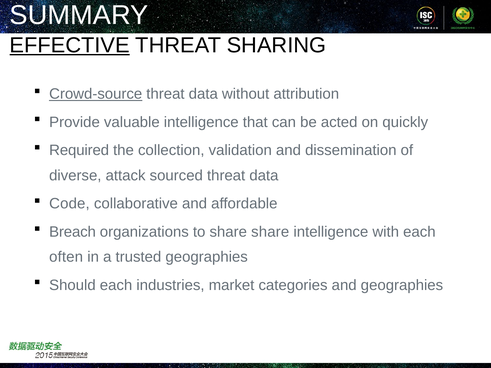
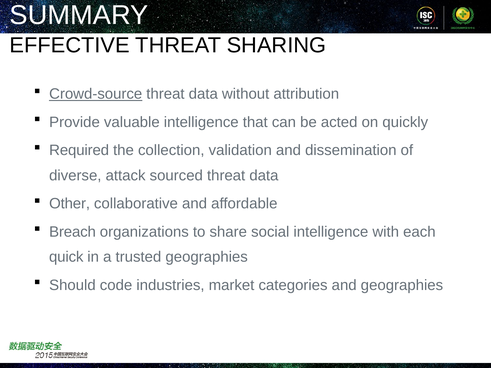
EFFECTIVE underline: present -> none
Code: Code -> Other
share share: share -> social
often: often -> quick
Should each: each -> code
